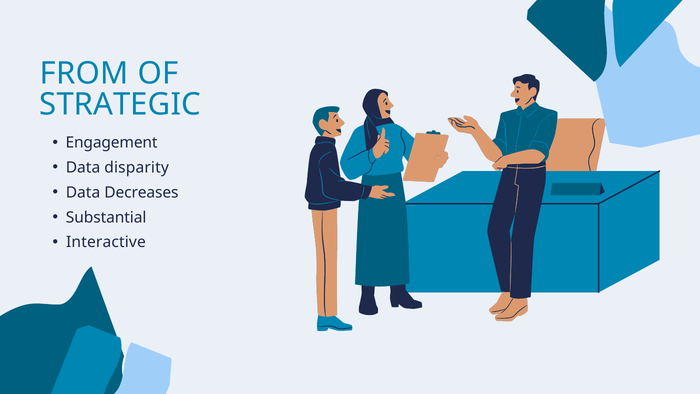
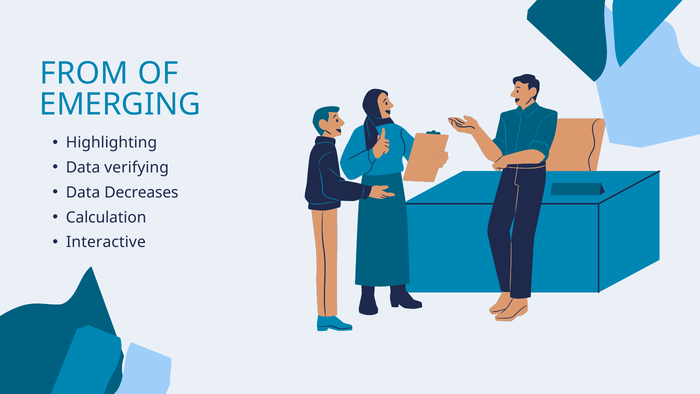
STRATEGIC: STRATEGIC -> EMERGING
Engagement: Engagement -> Highlighting
disparity: disparity -> verifying
Substantial: Substantial -> Calculation
